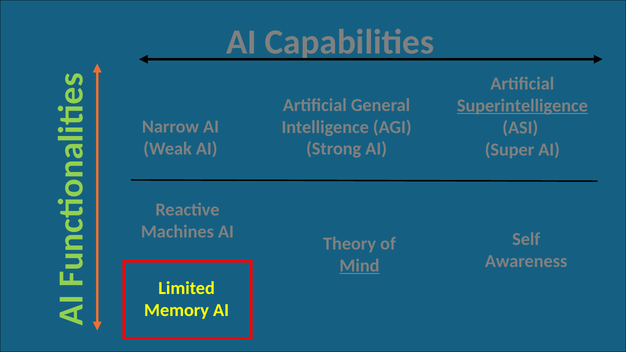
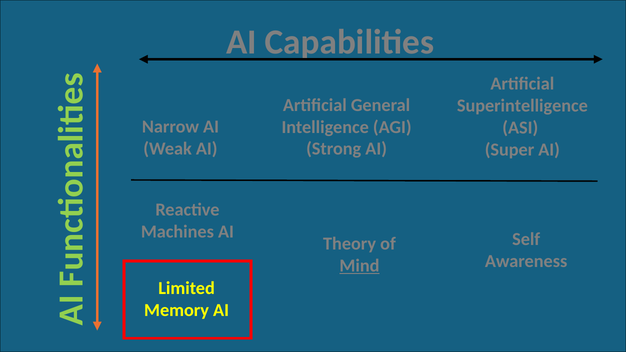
Superintelligence underline: present -> none
